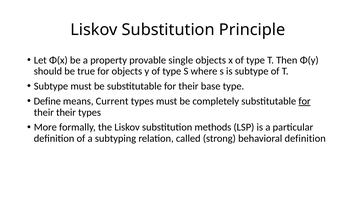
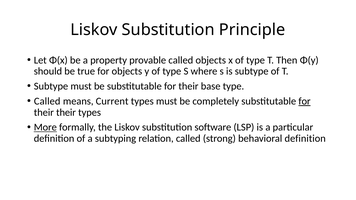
provable single: single -> called
Define at (47, 101): Define -> Called
More underline: none -> present
methods: methods -> software
